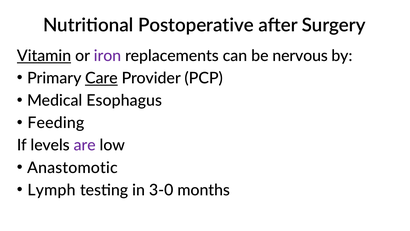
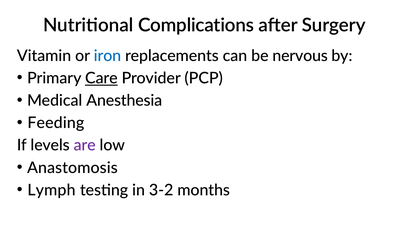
Postoperative: Postoperative -> Complications
Vitamin underline: present -> none
iron colour: purple -> blue
Esophagus: Esophagus -> Anesthesia
Anastomotic: Anastomotic -> Anastomosis
3-0: 3-0 -> 3-2
